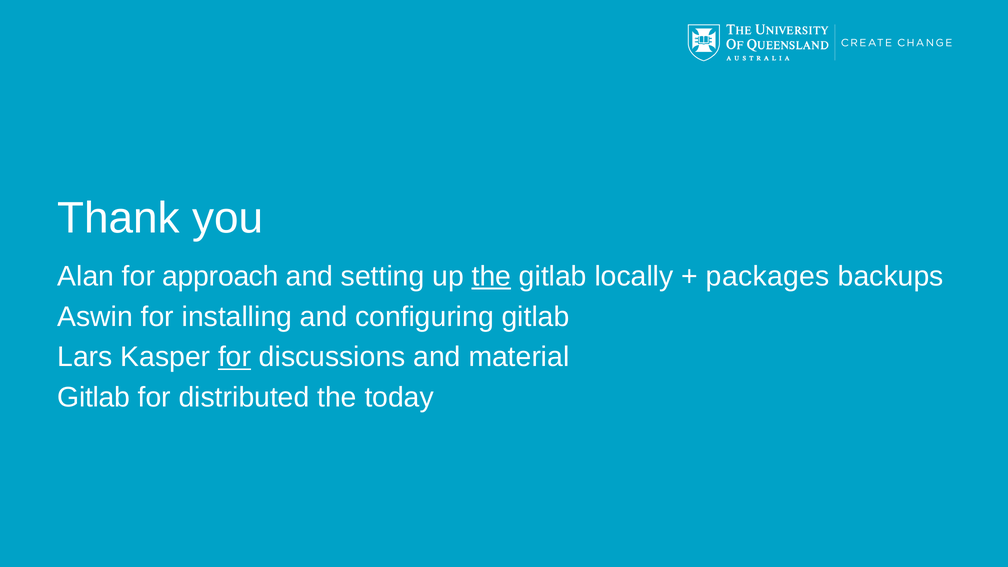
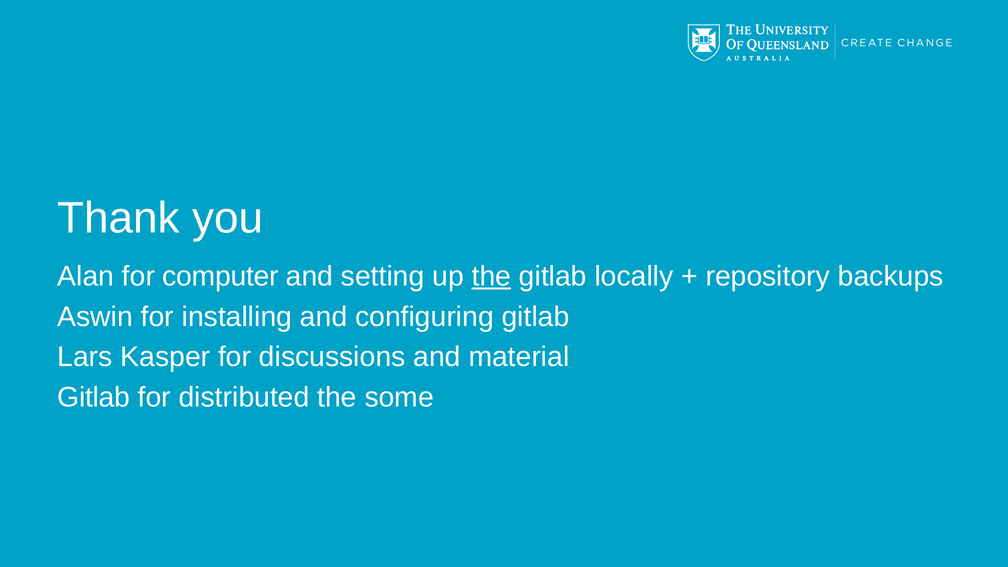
approach: approach -> computer
packages: packages -> repository
for at (235, 357) underline: present -> none
today: today -> some
